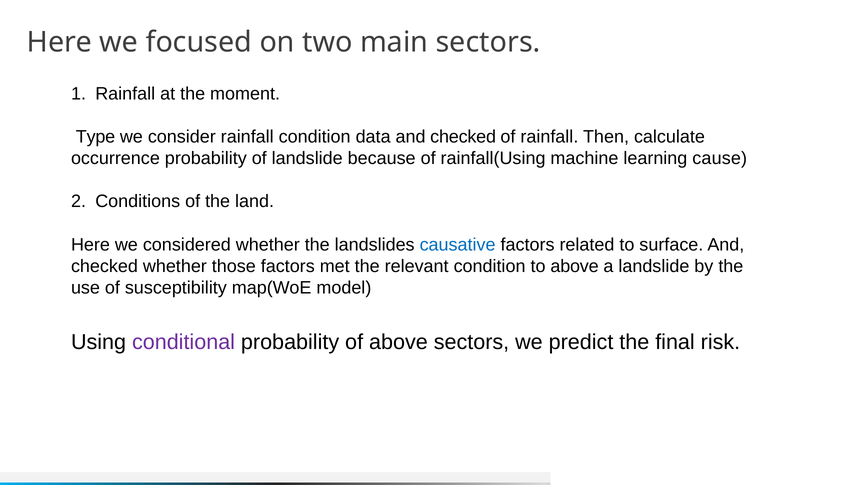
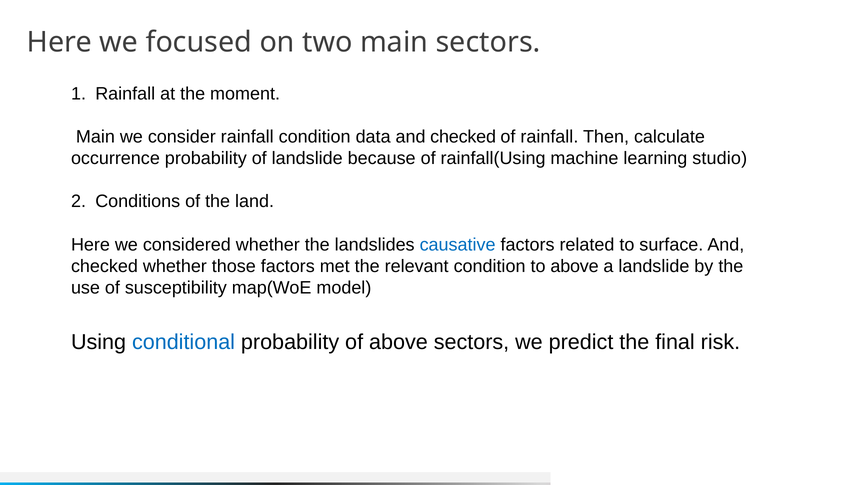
Type at (96, 137): Type -> Main
cause: cause -> studio
conditional colour: purple -> blue
